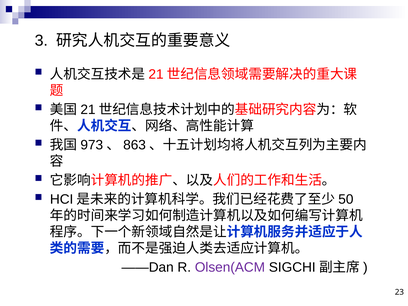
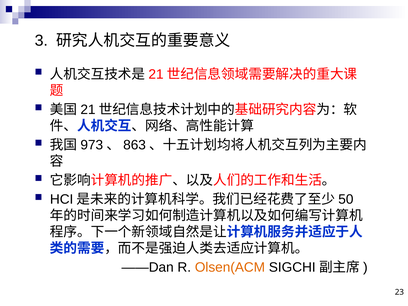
Olsen(ACM colour: purple -> orange
